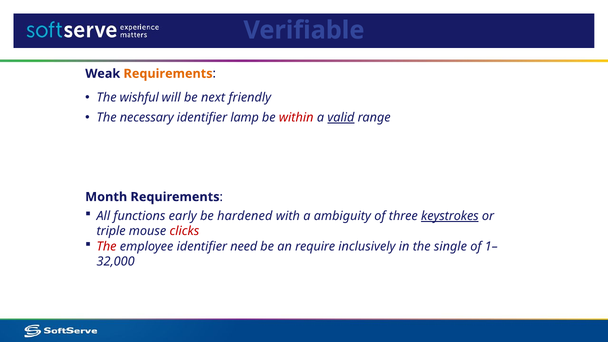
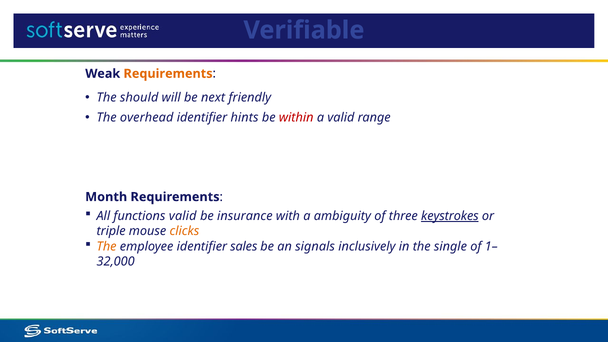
wishful: wishful -> should
necessary: necessary -> overhead
lamp: lamp -> hints
valid at (341, 117) underline: present -> none
functions early: early -> valid
hardened: hardened -> insurance
clicks colour: red -> orange
The at (107, 246) colour: red -> orange
need: need -> sales
require: require -> signals
